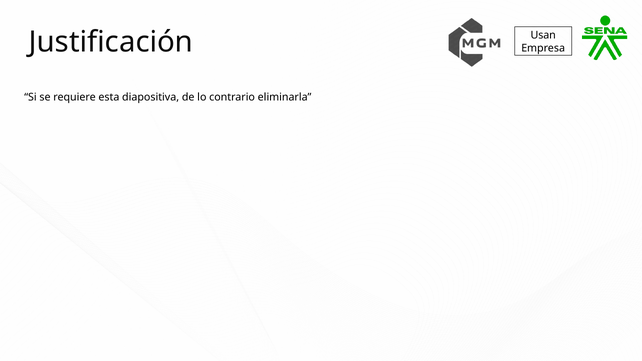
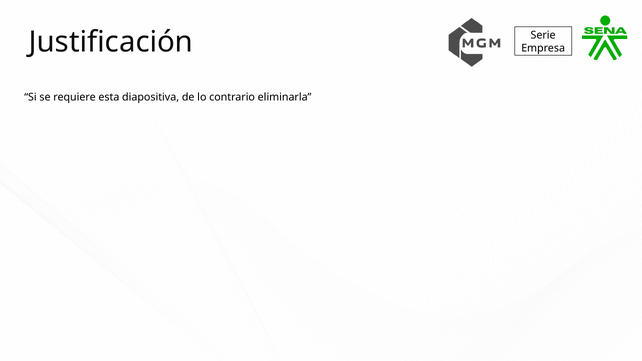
Usan: Usan -> Serie
